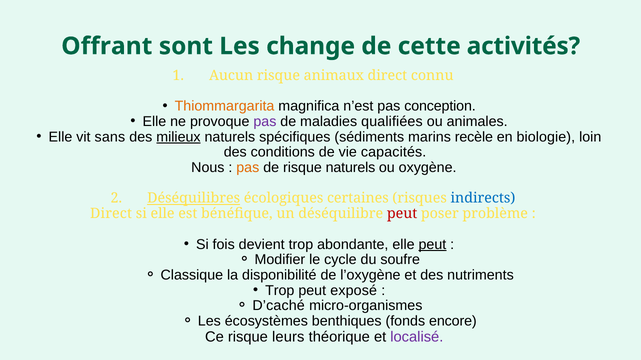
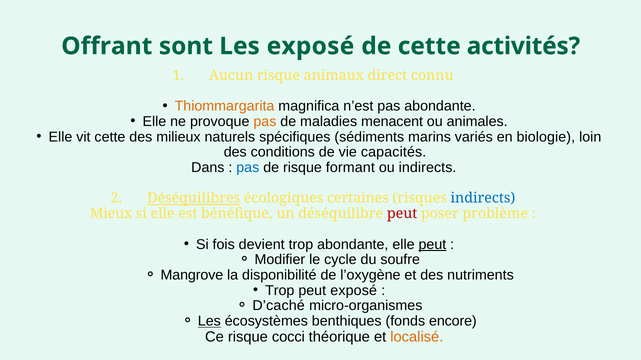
Les change: change -> exposé
pas conception: conception -> abondante
pas at (265, 122) colour: purple -> orange
qualifiées: qualifiées -> menacent
vit sans: sans -> cette
milieux underline: present -> none
recèle: recèle -> variés
Nous: Nous -> Dans
pas at (248, 168) colour: orange -> blue
risque naturels: naturels -> formant
ou oxygène: oxygène -> indirects
Direct at (111, 214): Direct -> Mieux
Classique: Classique -> Mangrove
Les at (209, 322) underline: none -> present
leurs: leurs -> cocci
localisé colour: purple -> orange
